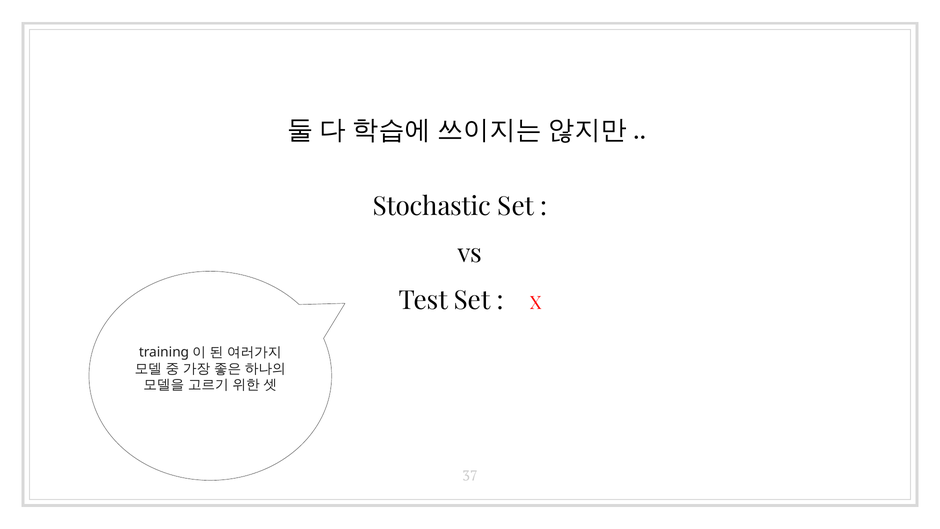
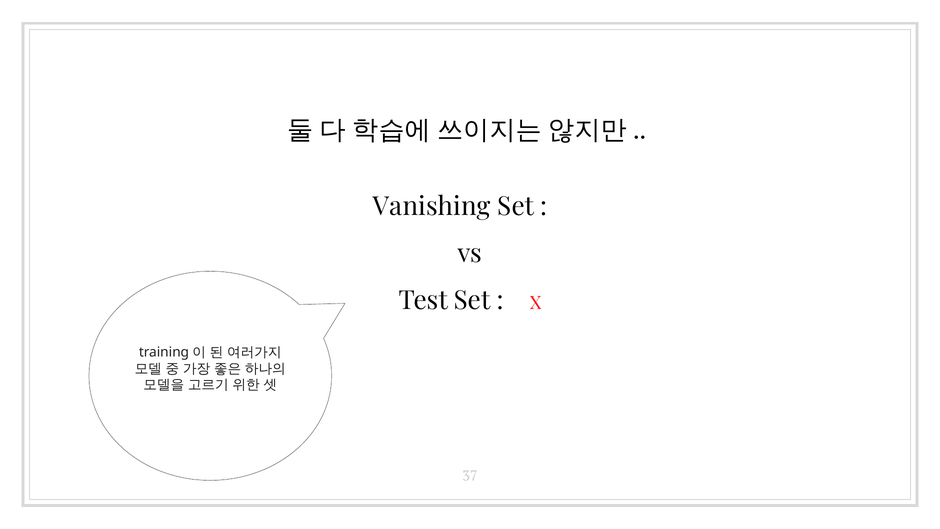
Stochastic: Stochastic -> Vanishing
